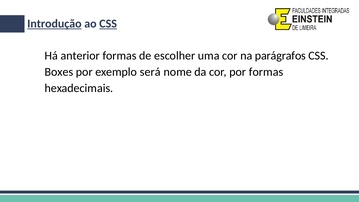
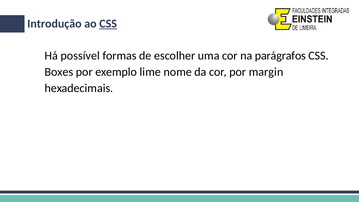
Introdução underline: present -> none
anterior: anterior -> possível
será: será -> lime
por formas: formas -> margin
